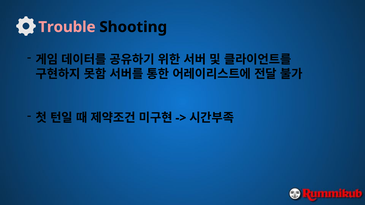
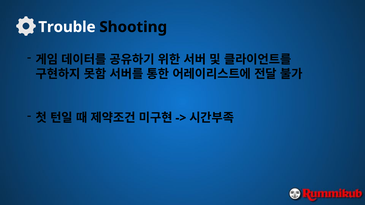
Trouble colour: pink -> white
